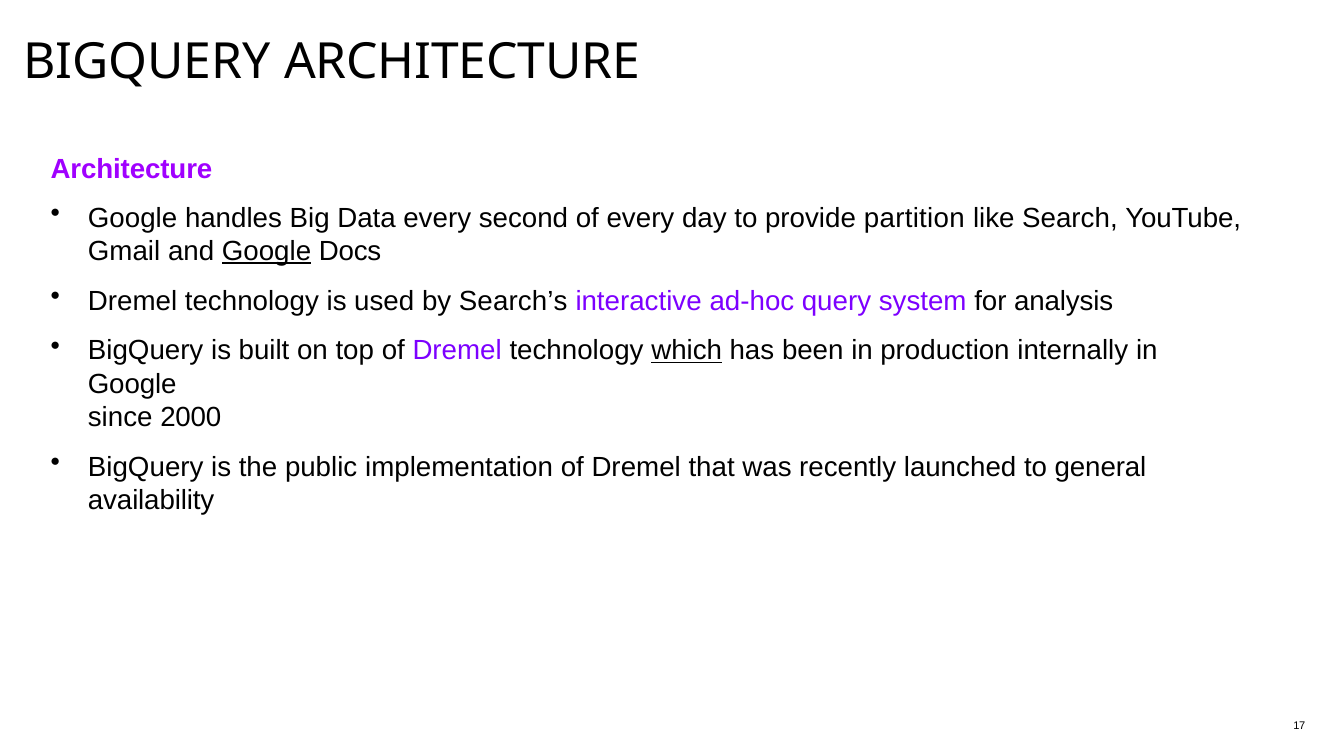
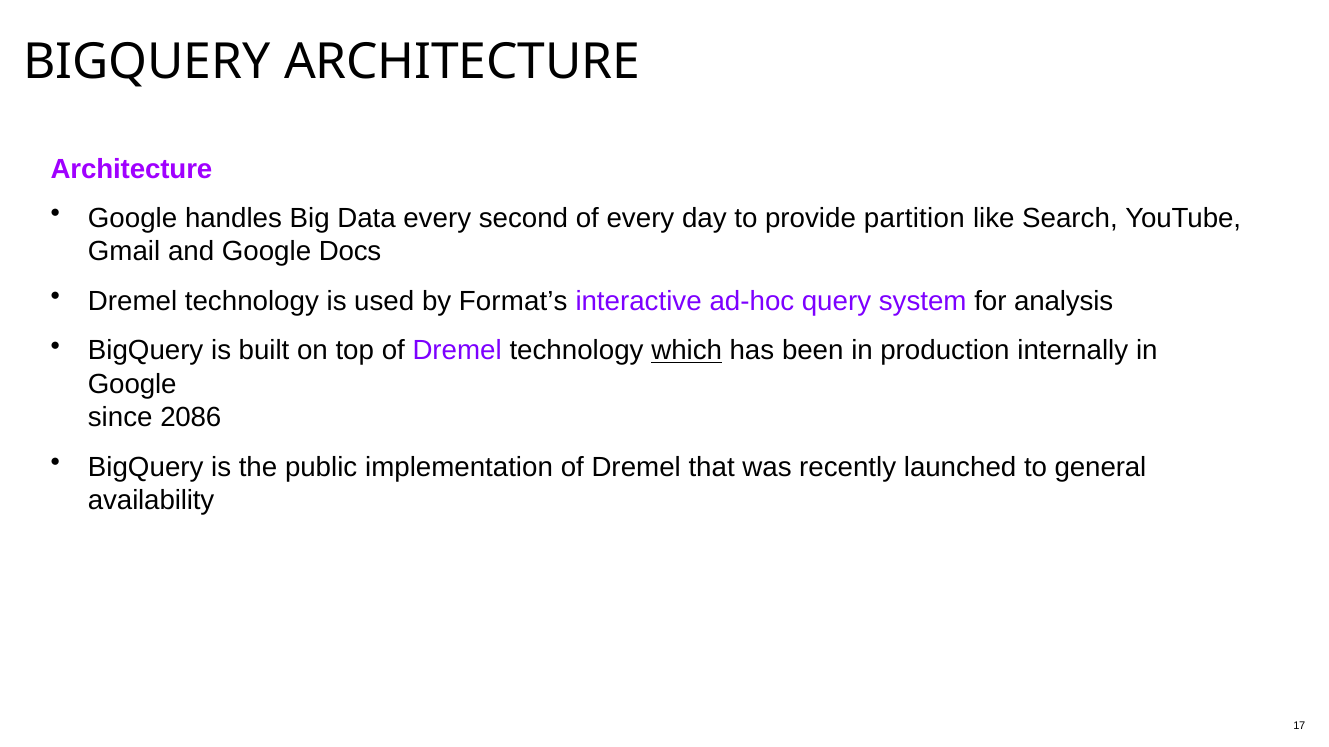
Google at (267, 251) underline: present -> none
Search’s: Search’s -> Format’s
2000: 2000 -> 2086
